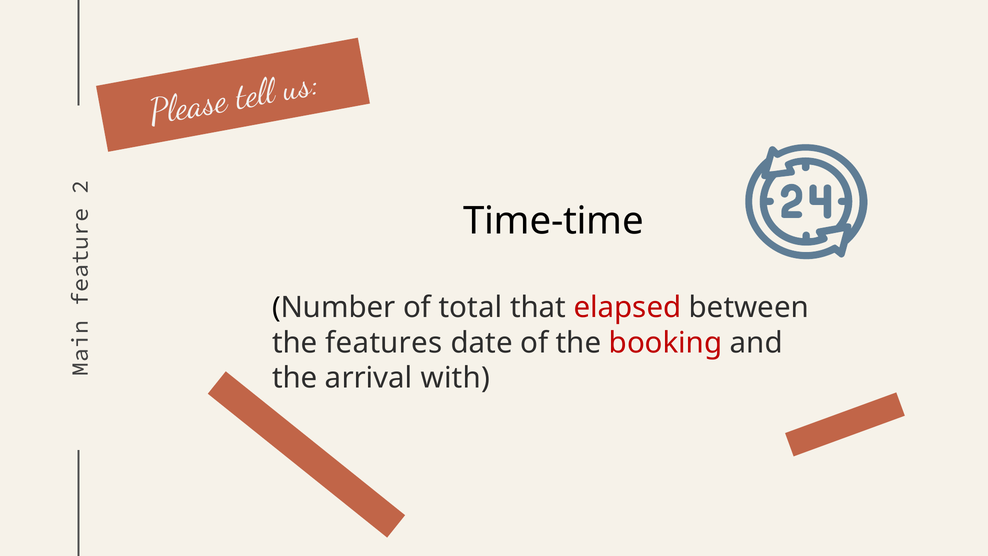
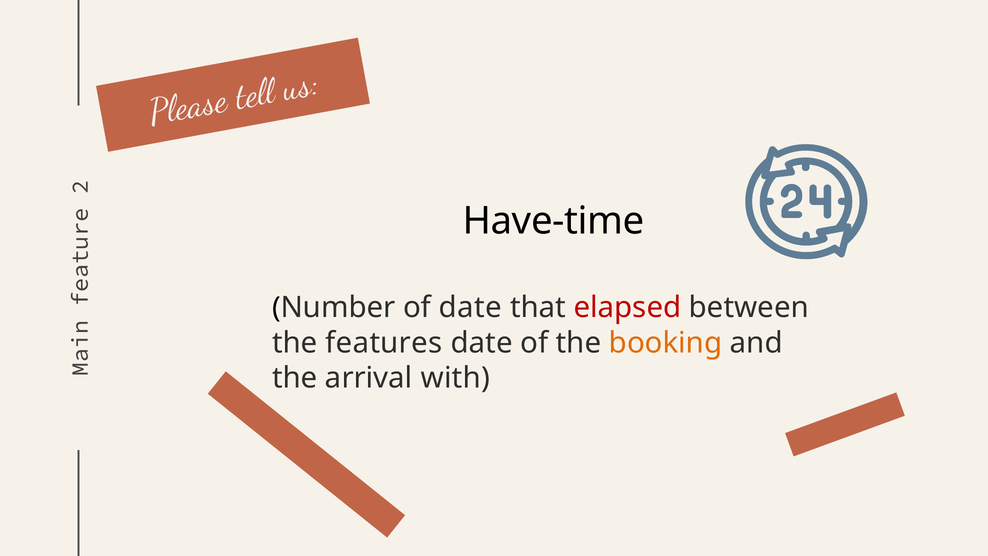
Time-time: Time-time -> Have-time
of total: total -> date
booking colour: red -> orange
